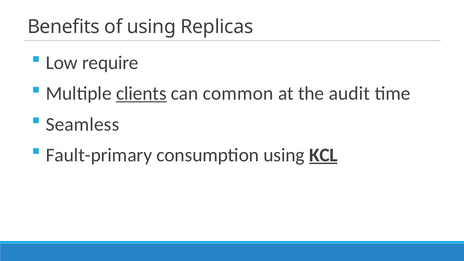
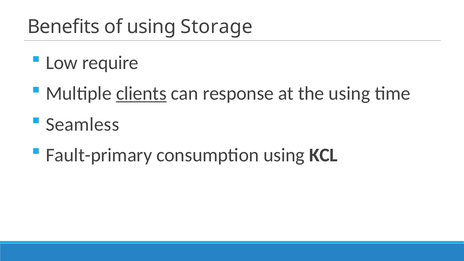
Replicas: Replicas -> Storage
common: common -> response
the audit: audit -> using
KCL underline: present -> none
